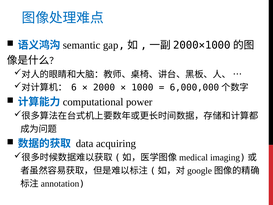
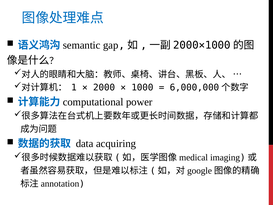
6: 6 -> 1
